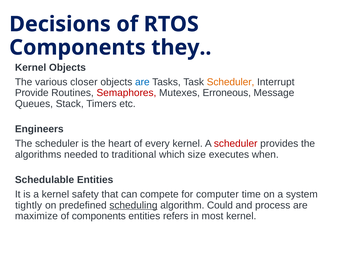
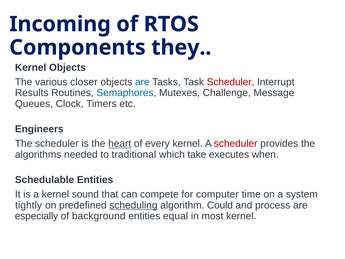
Decisions: Decisions -> Incoming
Scheduler at (231, 82) colour: orange -> red
Provide: Provide -> Results
Semaphores colour: red -> blue
Erroneous: Erroneous -> Challenge
Stack: Stack -> Clock
heart underline: none -> present
size: size -> take
safety: safety -> sound
maximize: maximize -> especially
of components: components -> background
refers: refers -> equal
